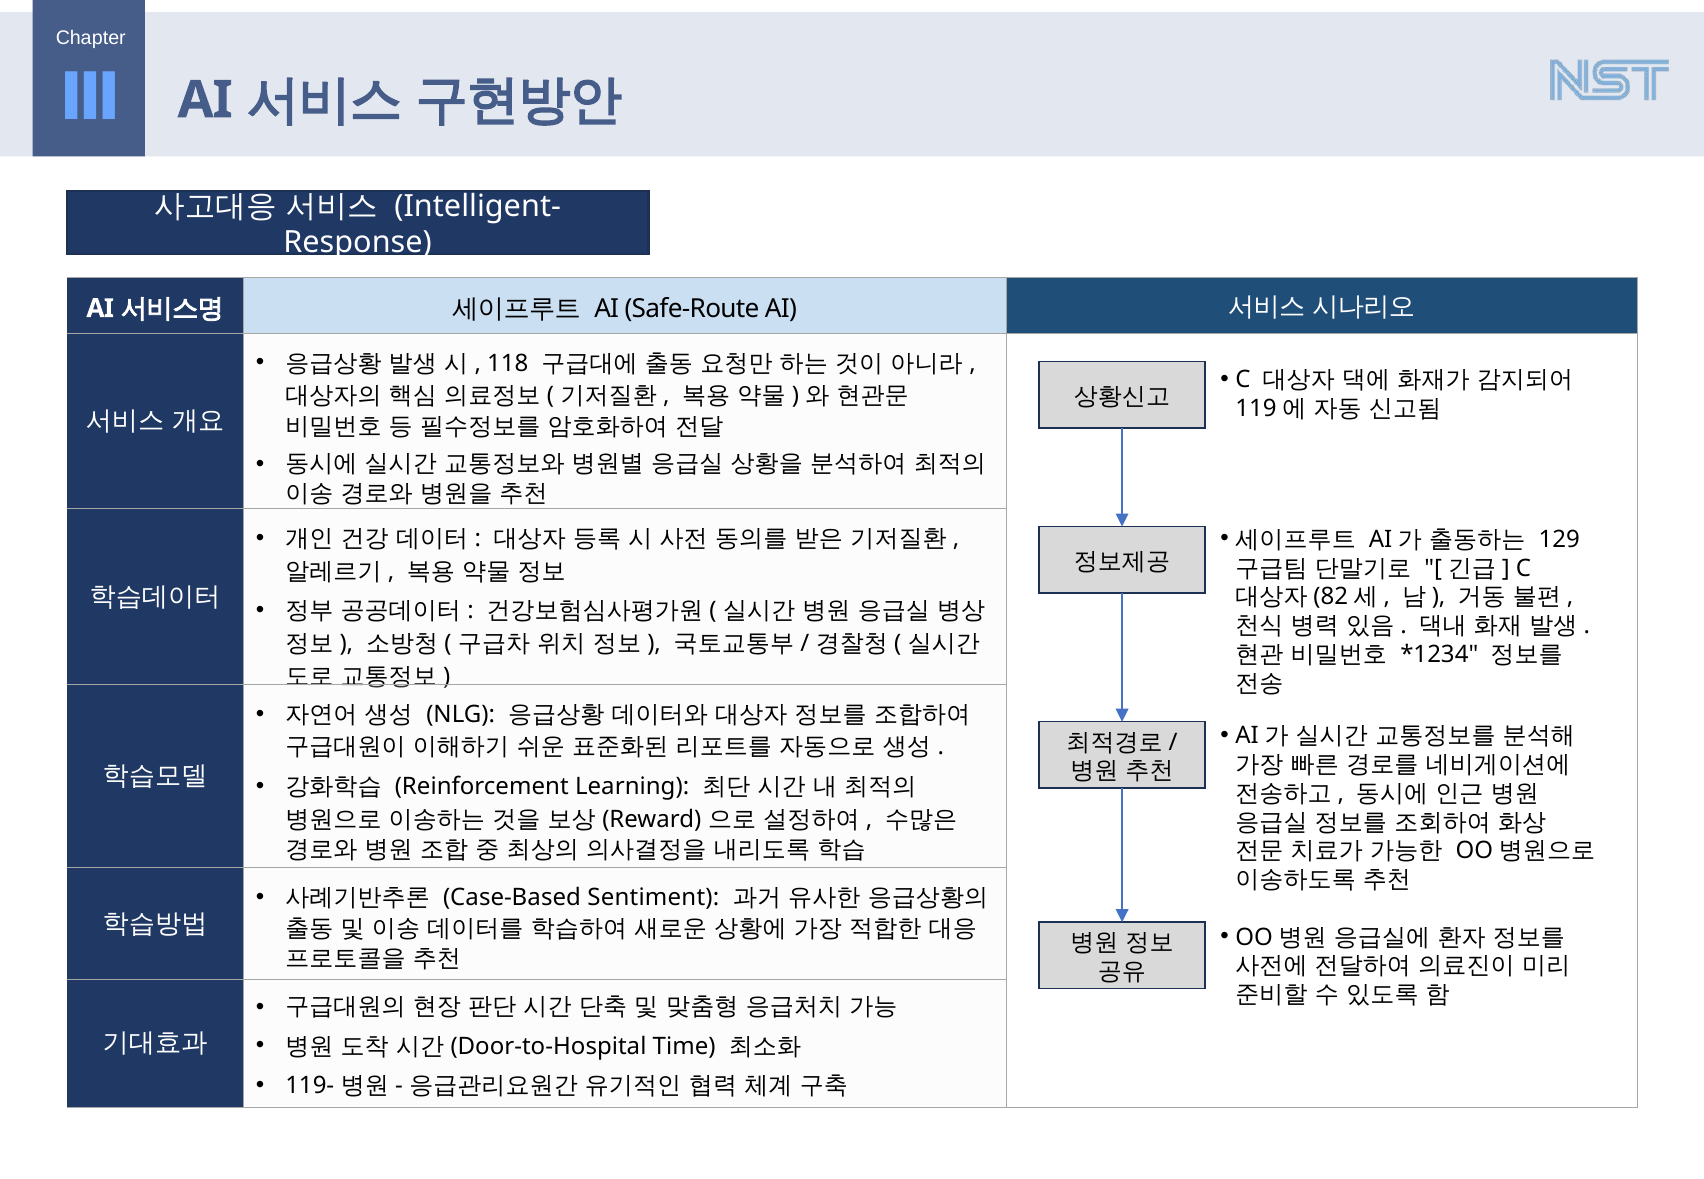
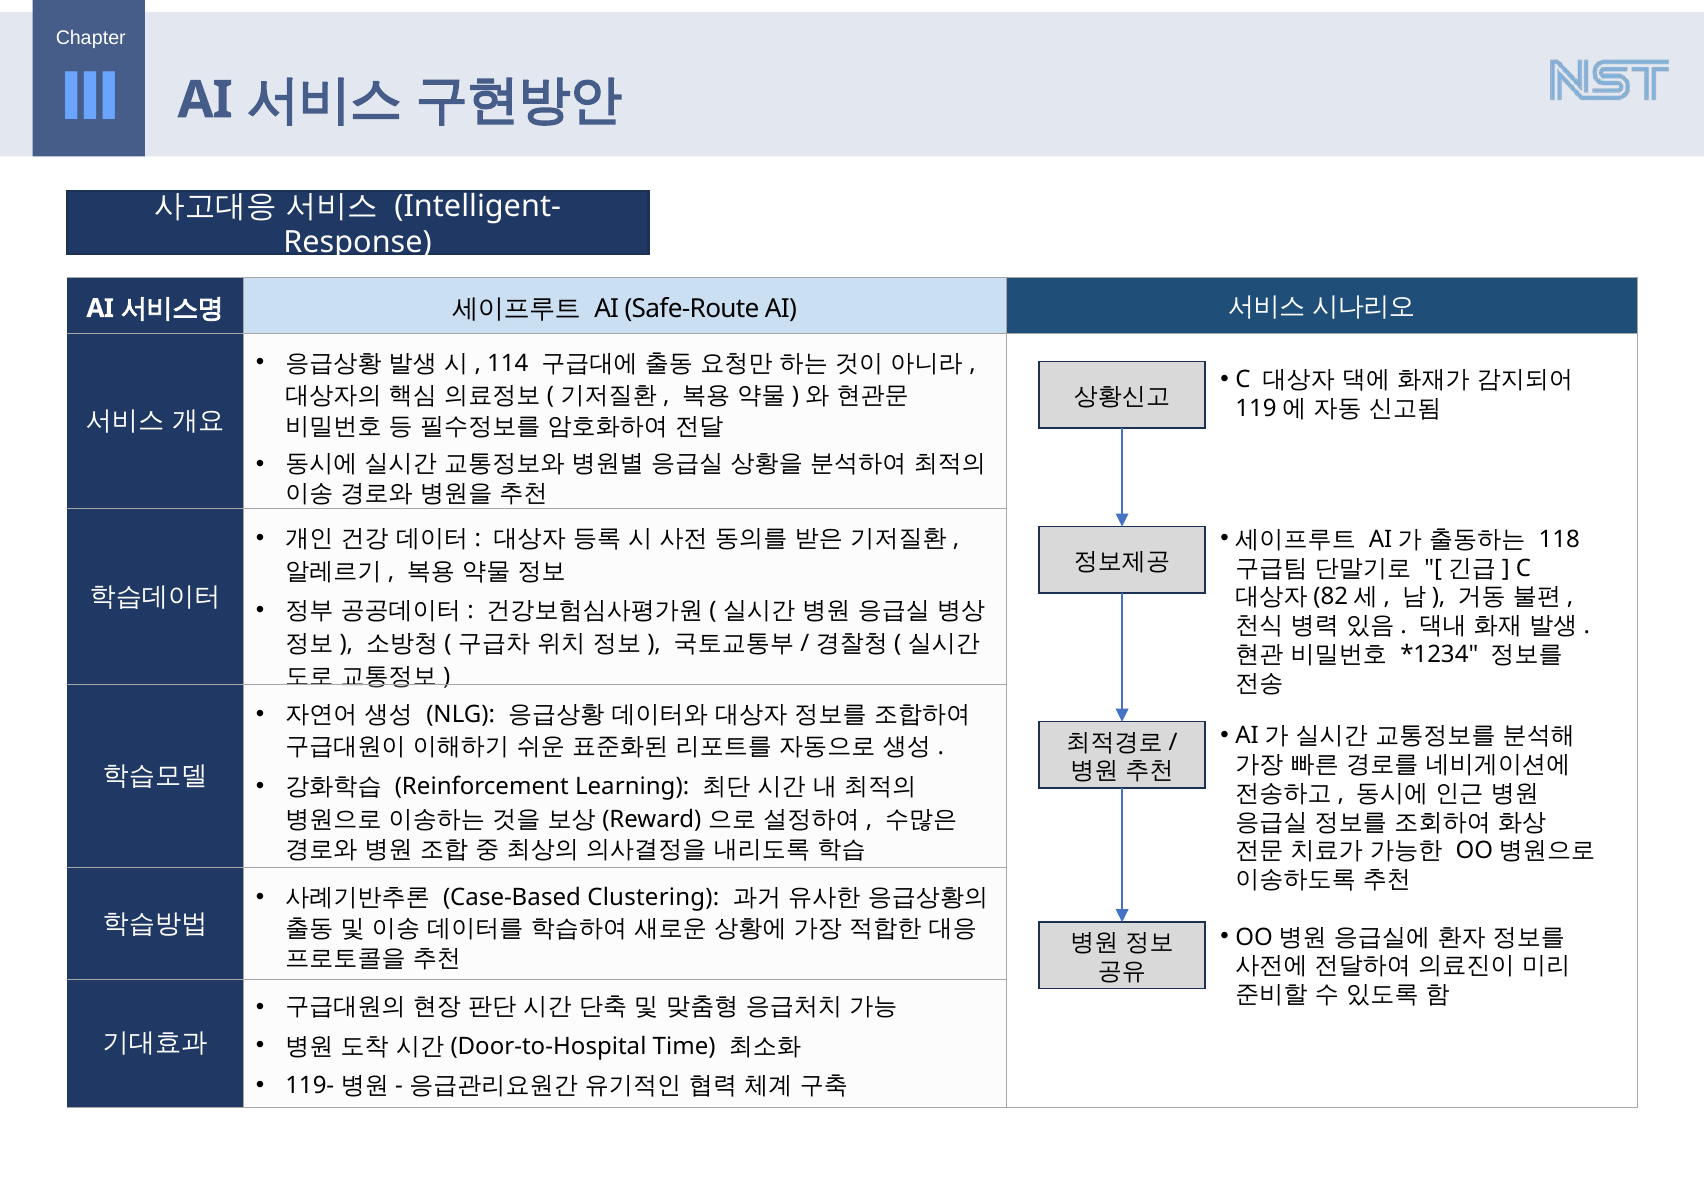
118: 118 -> 114
129: 129 -> 118
Sentiment: Sentiment -> Clustering
